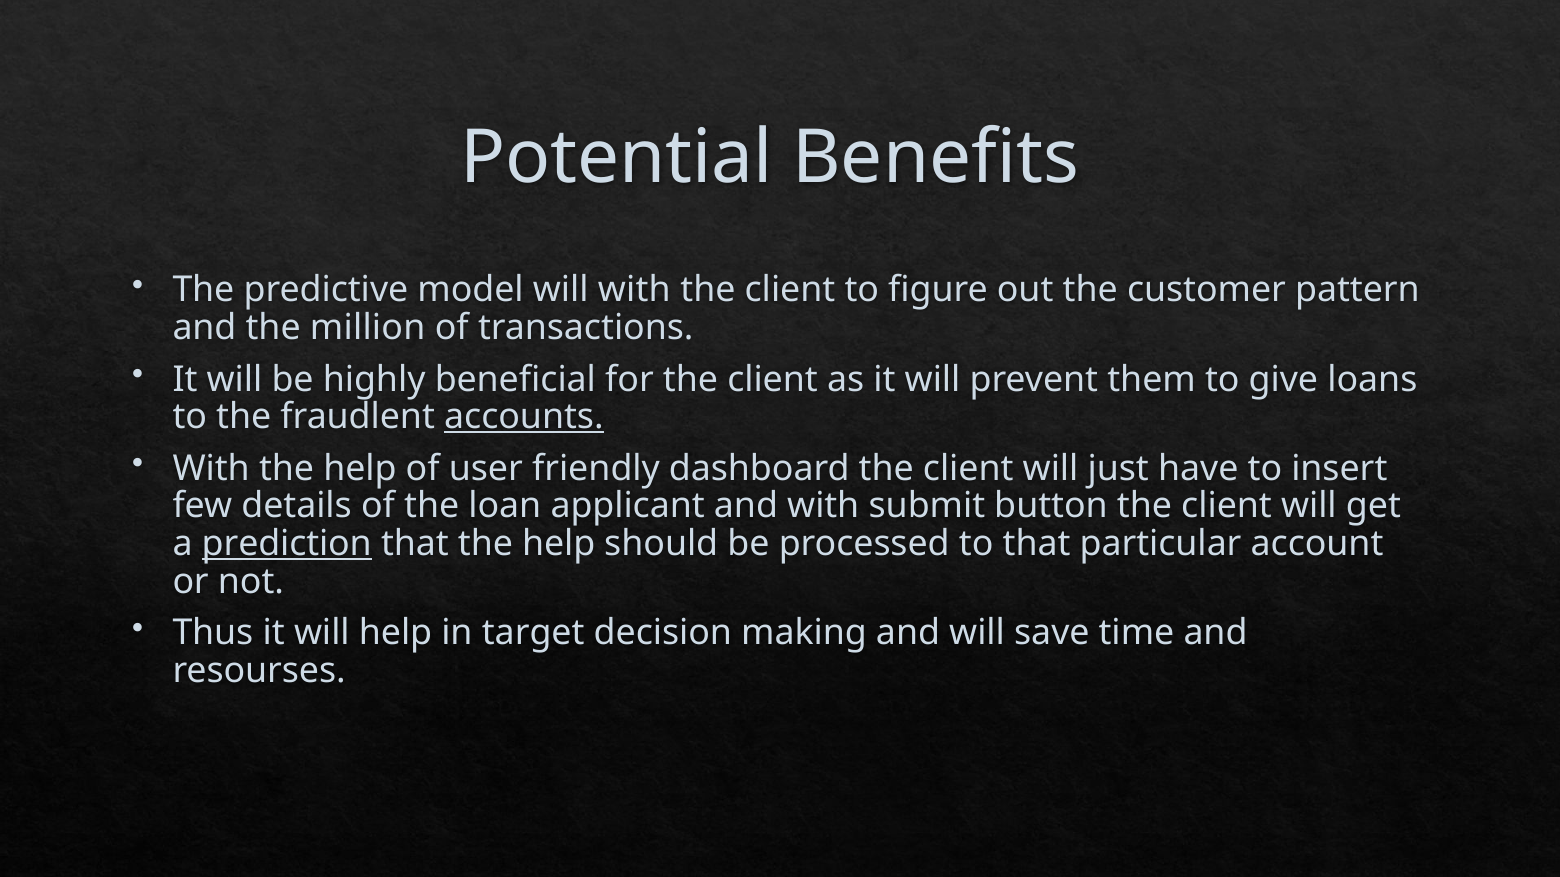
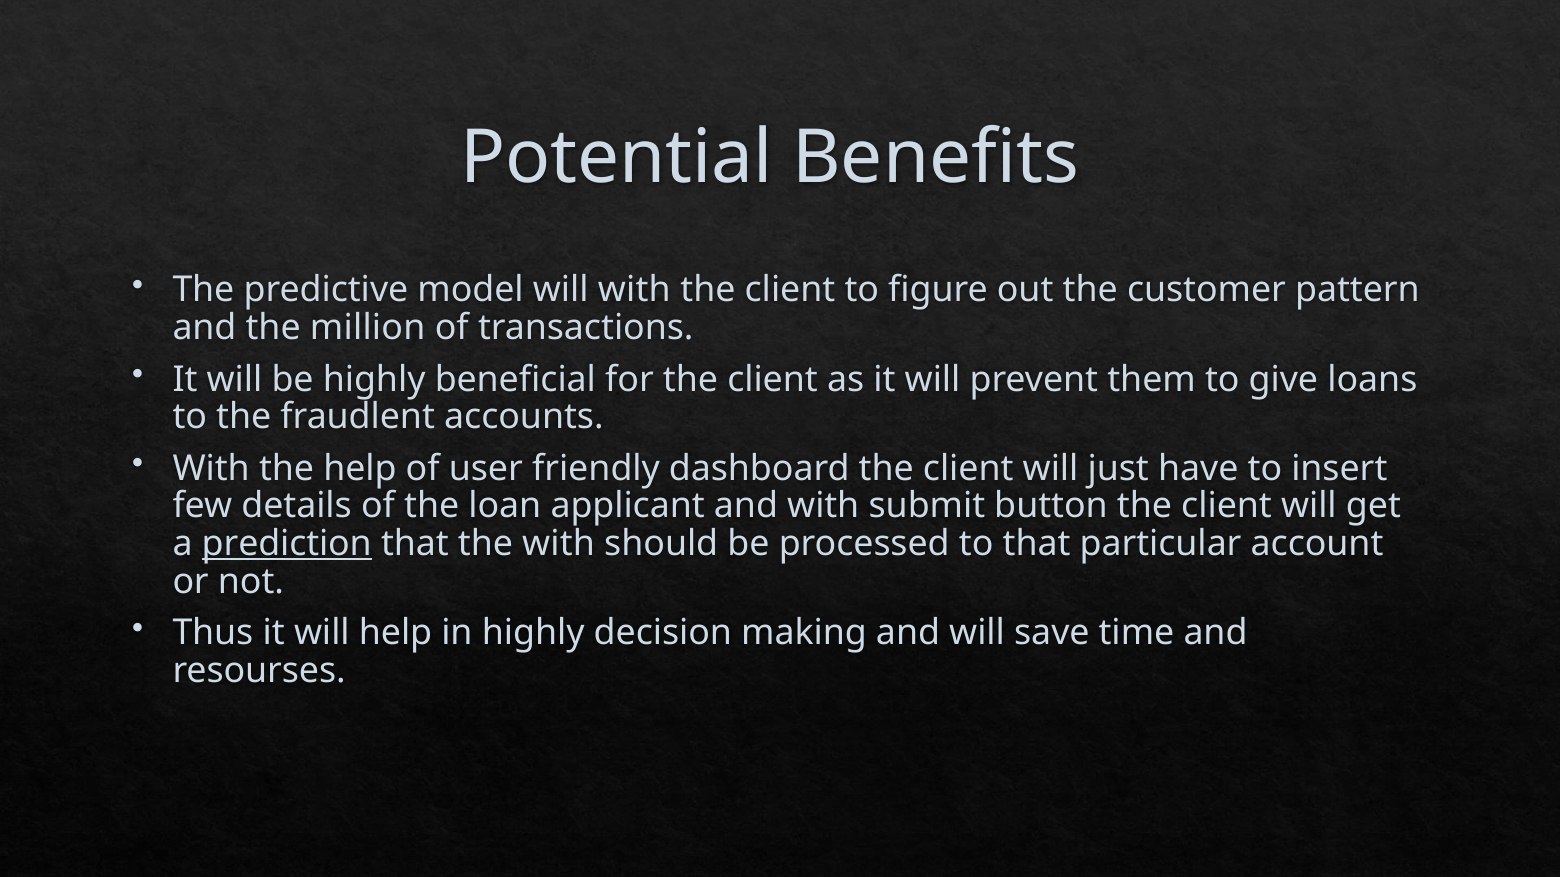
accounts underline: present -> none
that the help: help -> with
in target: target -> highly
